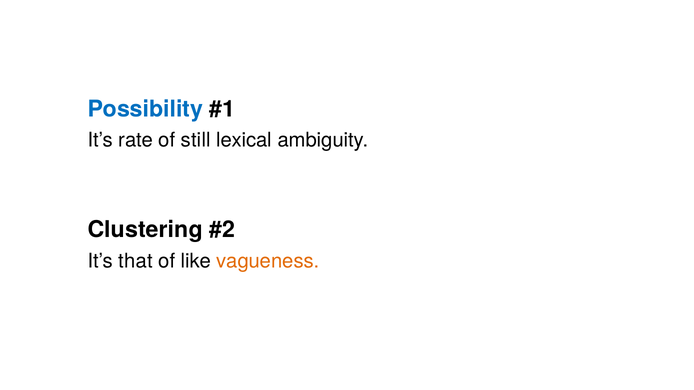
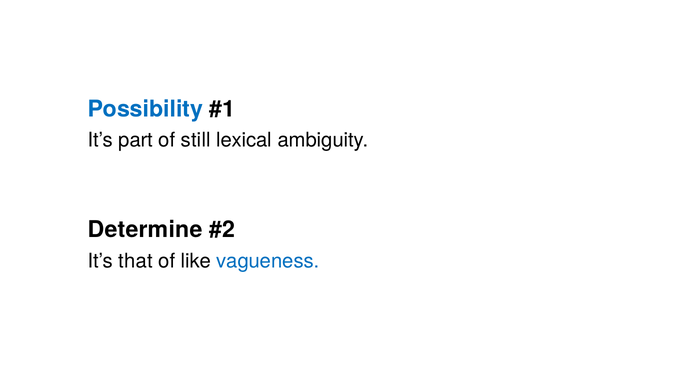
rate: rate -> part
Clustering: Clustering -> Determine
vagueness colour: orange -> blue
